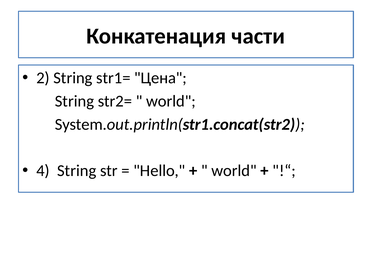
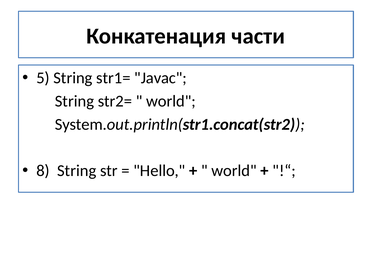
2: 2 -> 5
Цена: Цена -> Javac
4: 4 -> 8
